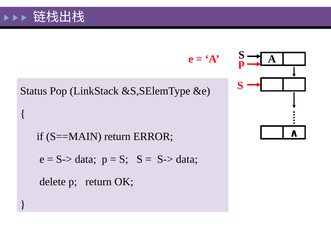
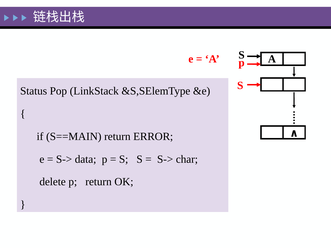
data at (187, 159): data -> char
